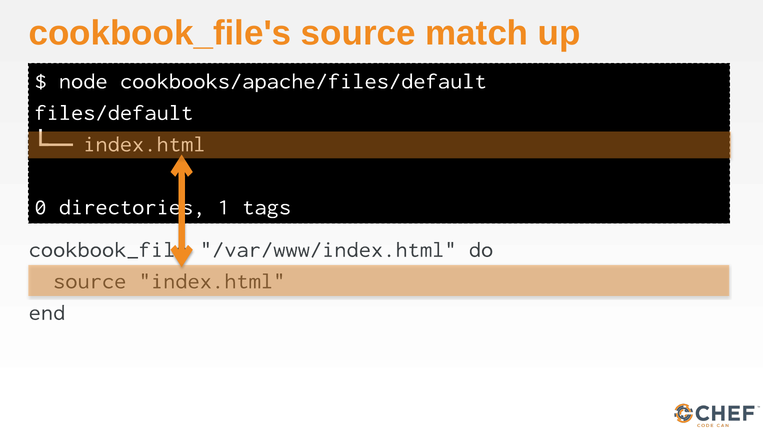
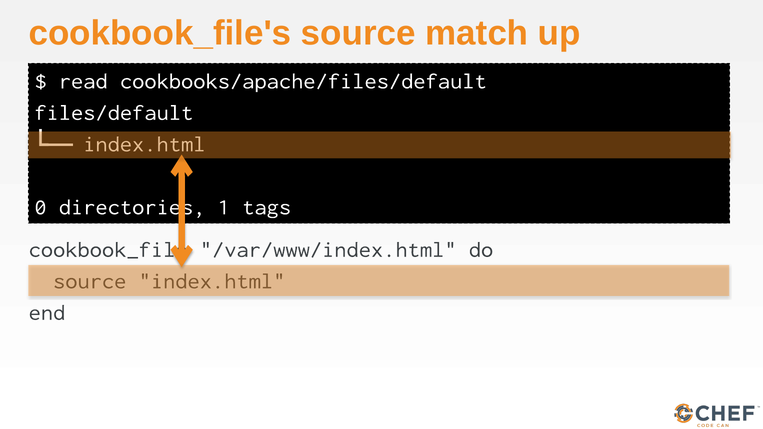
node: node -> read
